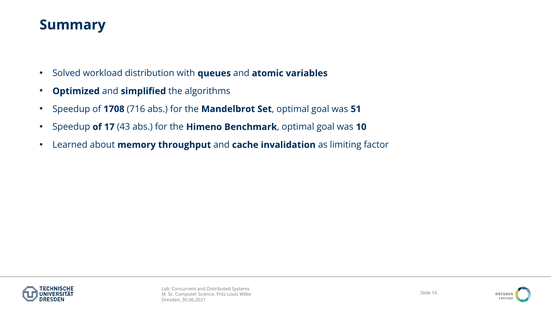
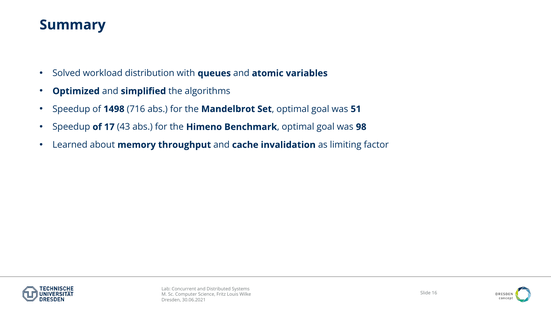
1708: 1708 -> 1498
10: 10 -> 98
